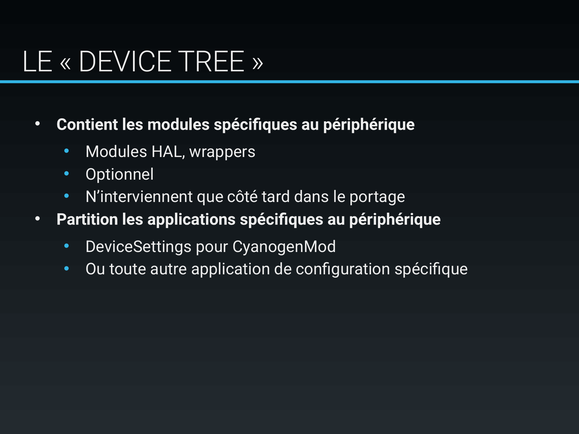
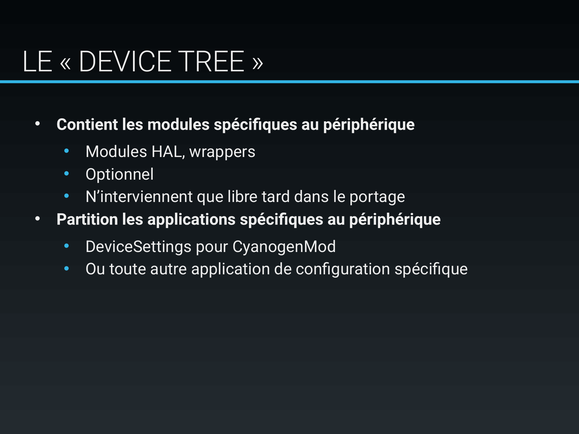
côté: côté -> libre
